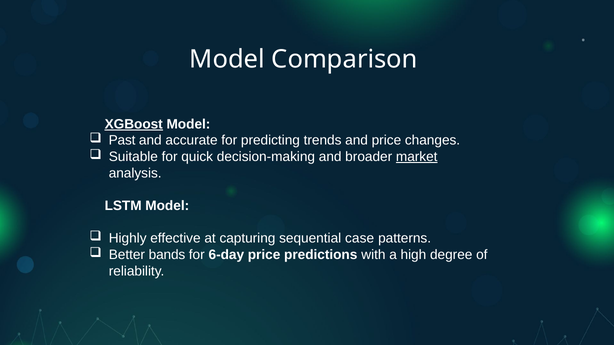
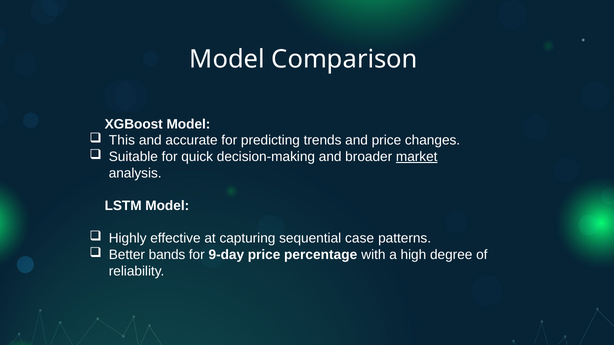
XGBoost underline: present -> none
Past: Past -> This
6-day: 6-day -> 9-day
predictions: predictions -> percentage
